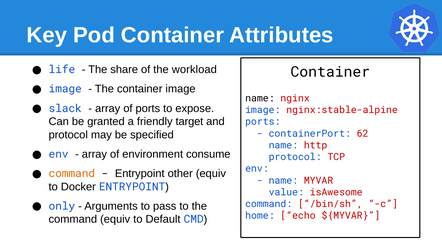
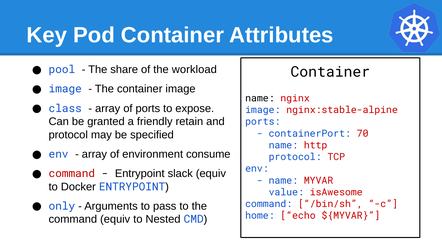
life: life -> pool
slack: slack -> class
target: target -> retain
62: 62 -> 70
command at (72, 174) colour: orange -> red
other: other -> slack
Default: Default -> Nested
